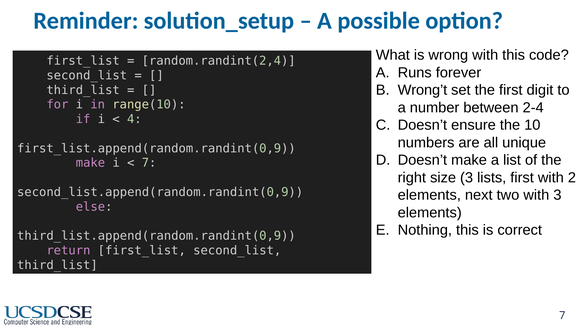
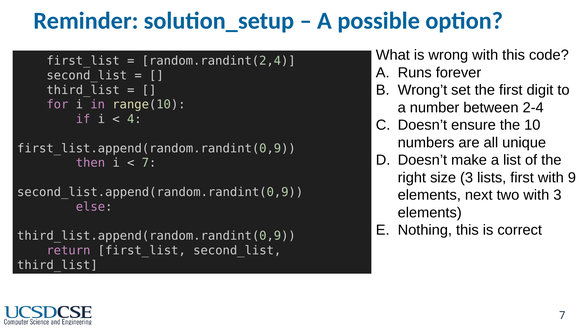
make at (90, 163): make -> then
2: 2 -> 9
